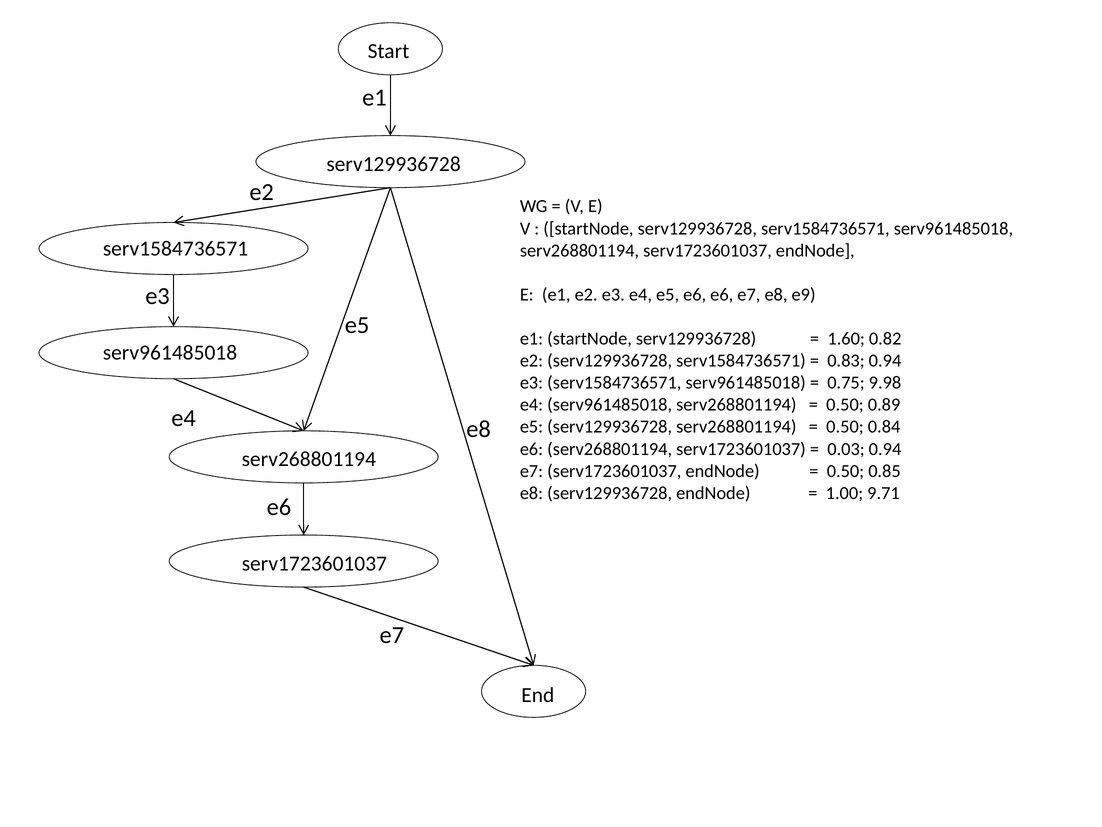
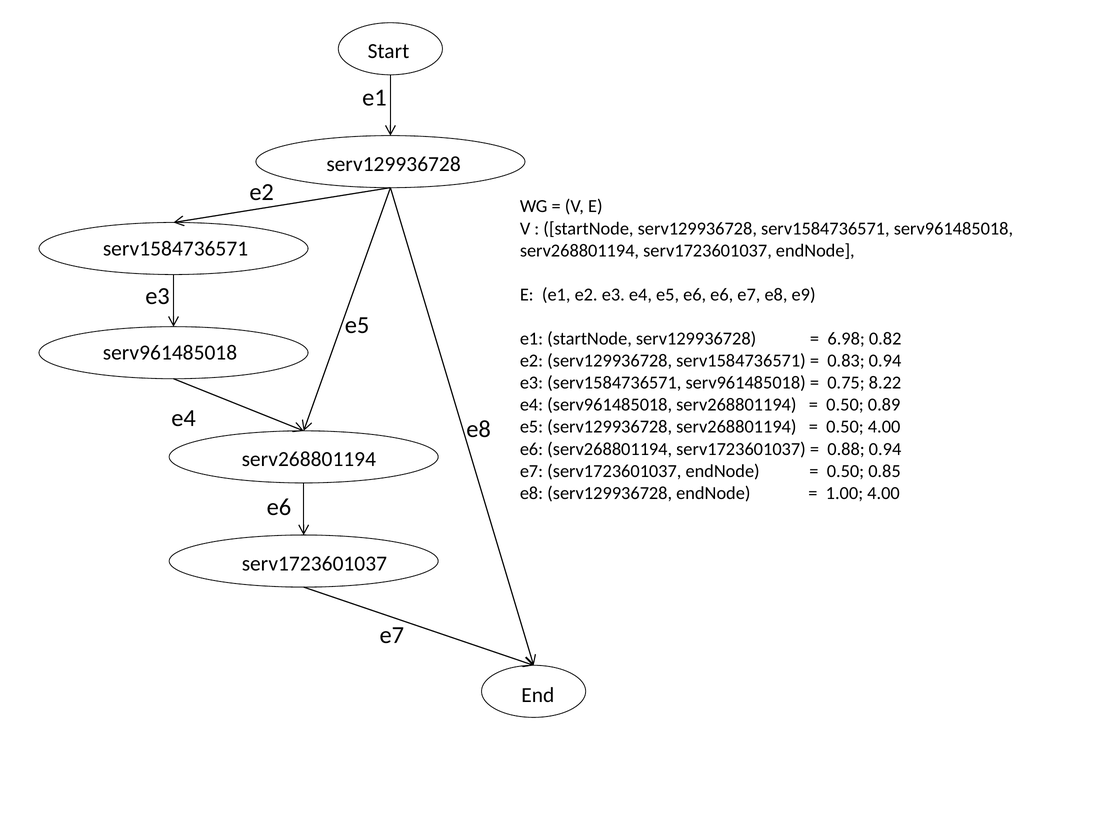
1.60: 1.60 -> 6.98
9.98: 9.98 -> 8.22
0.50 0.84: 0.84 -> 4.00
0.03: 0.03 -> 0.88
1.00 9.71: 9.71 -> 4.00
